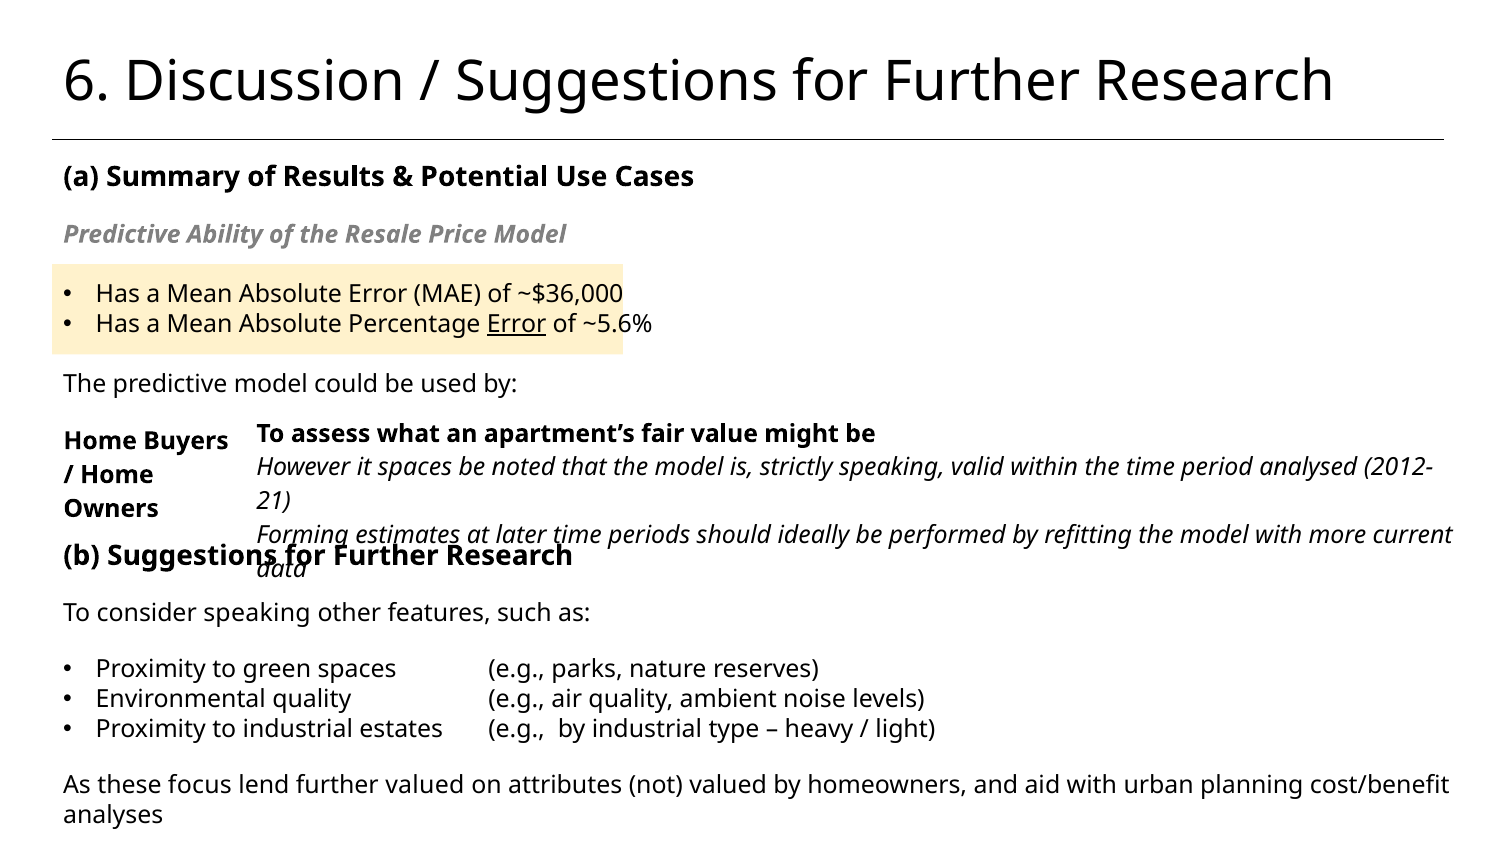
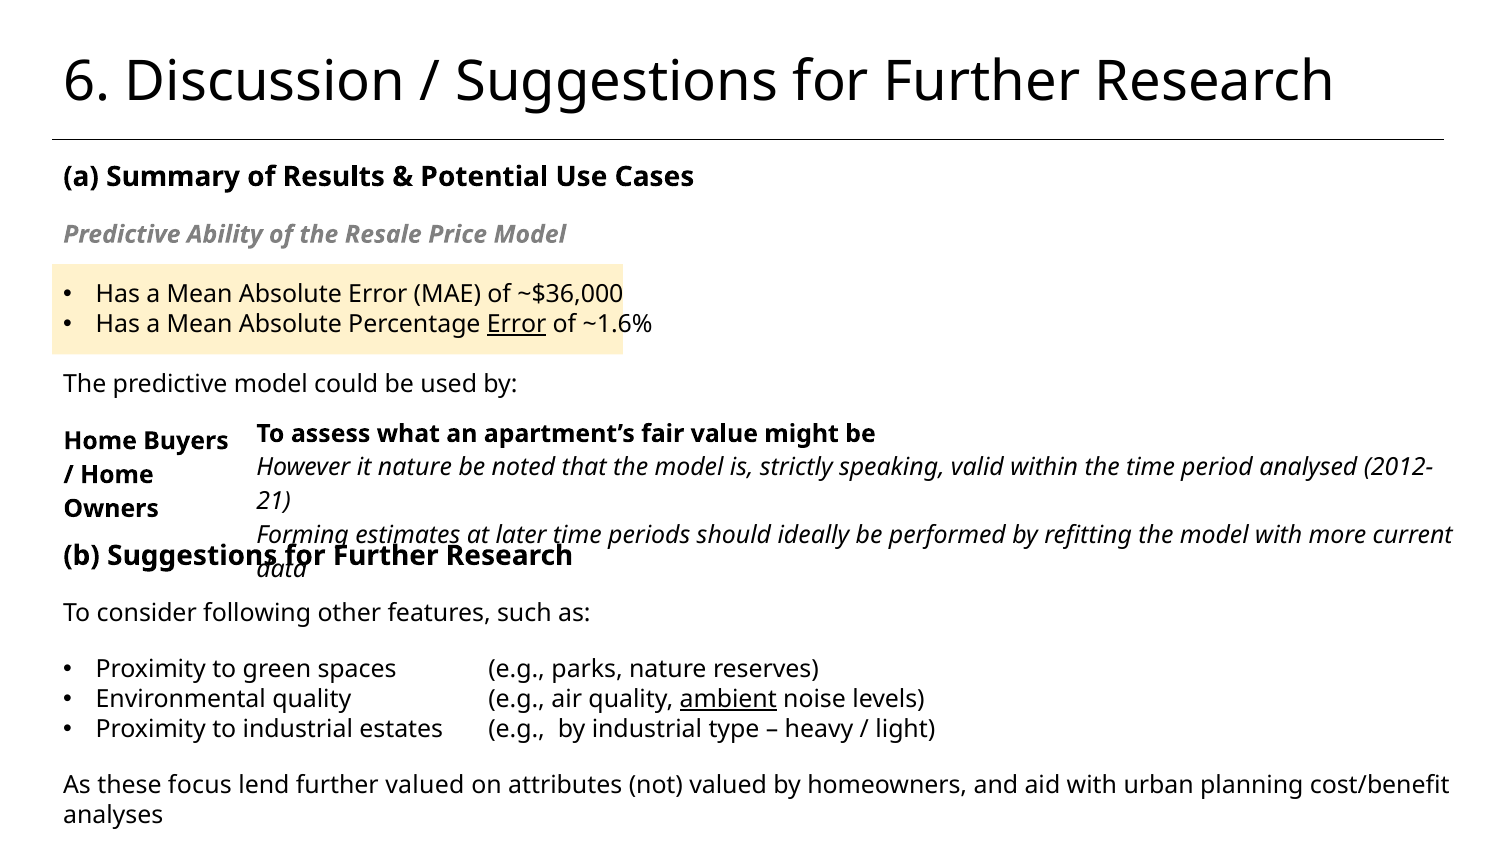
~5.6%: ~5.6% -> ~1.6%
it spaces: spaces -> nature
consider speaking: speaking -> following
ambient underline: none -> present
